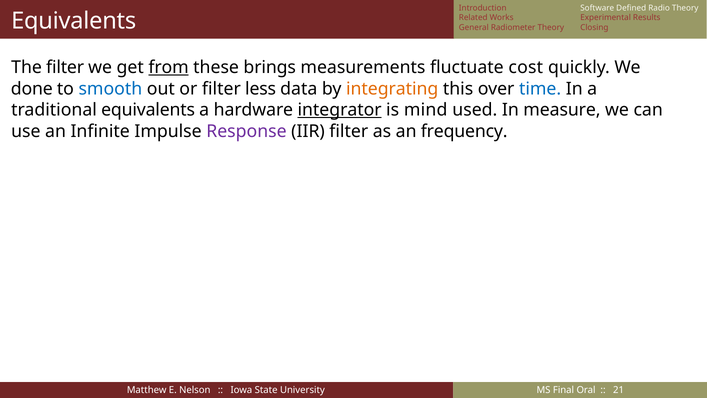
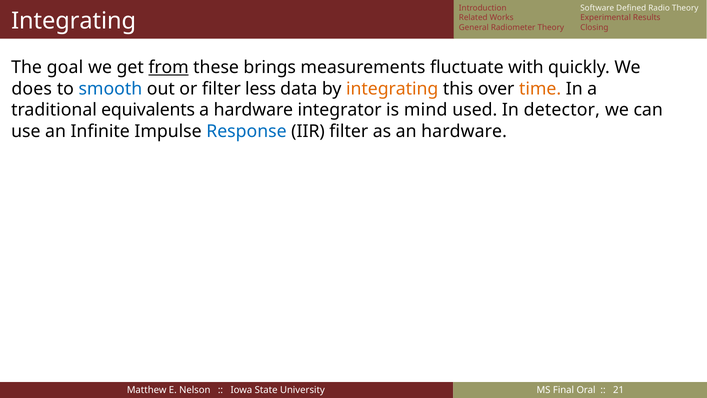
Equivalents at (74, 21): Equivalents -> Integrating
The filter: filter -> goal
cost: cost -> with
done: done -> does
time colour: blue -> orange
integrator underline: present -> none
measure: measure -> detector
Response colour: purple -> blue
an frequency: frequency -> hardware
